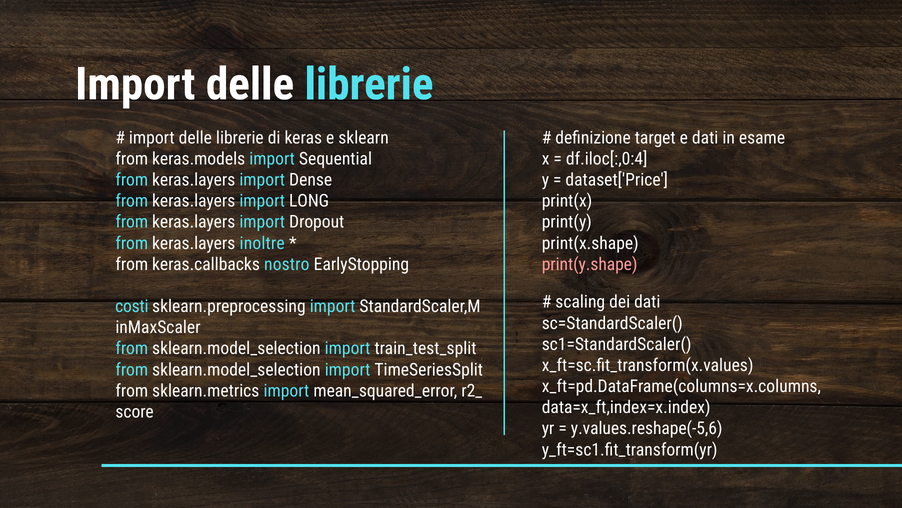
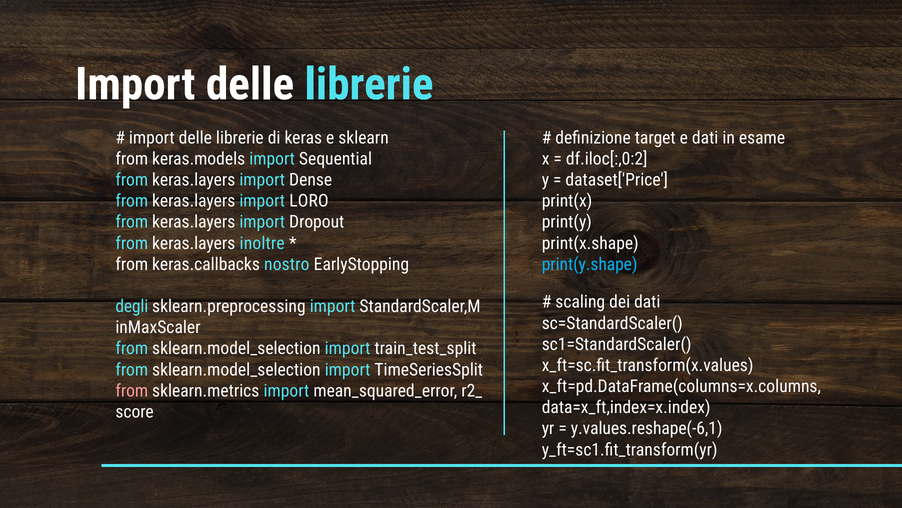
df.iloc[:,0:4: df.iloc[:,0:4 -> df.iloc[:,0:2
LONG: LONG -> LORO
print(y.shape colour: pink -> light blue
costi: costi -> degli
from at (132, 390) colour: white -> pink
y.values.reshape(-5,6: y.values.reshape(-5,6 -> y.values.reshape(-6,1
